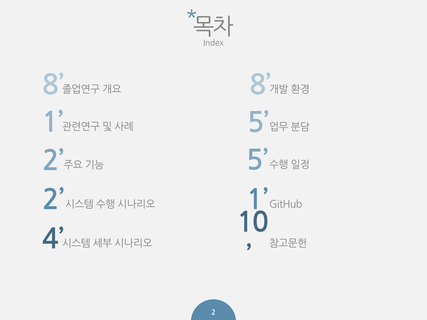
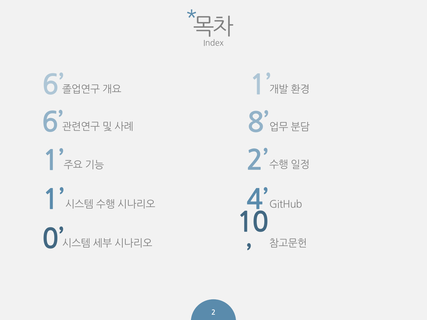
8 at (260, 85): 8 -> 1
8 at (53, 85): 8 -> 6
1 at (53, 123): 1 -> 6
5 at (258, 123): 5 -> 8
5 at (257, 161): 5 -> 2
2 at (53, 161): 2 -> 1
2 at (53, 200): 2 -> 1
1 at (257, 200): 1 -> 4
4: 4 -> 0
